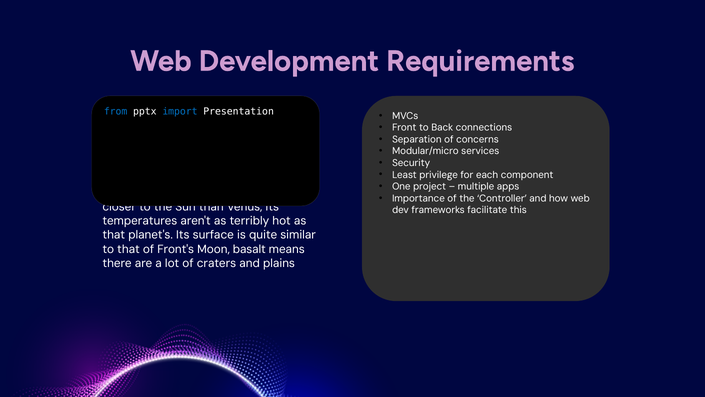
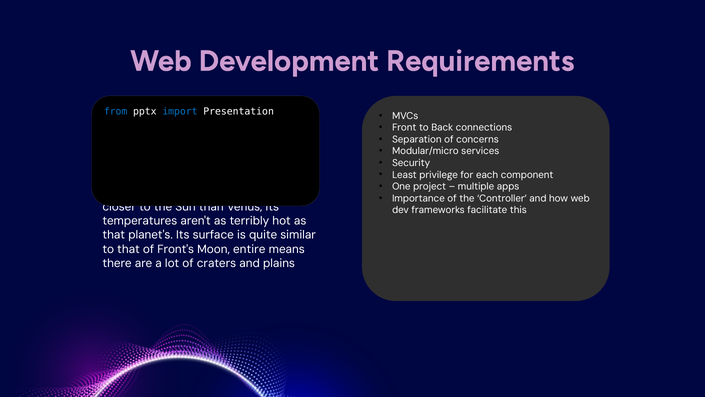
Moon basalt: basalt -> entire
